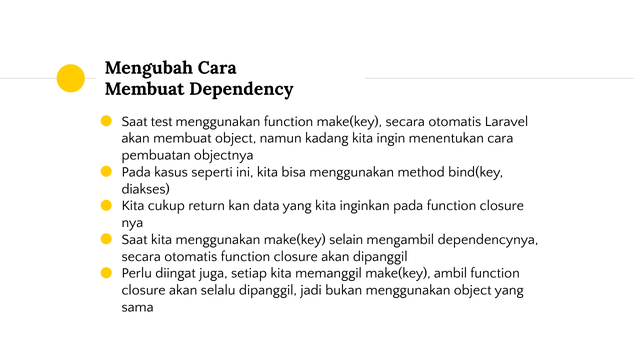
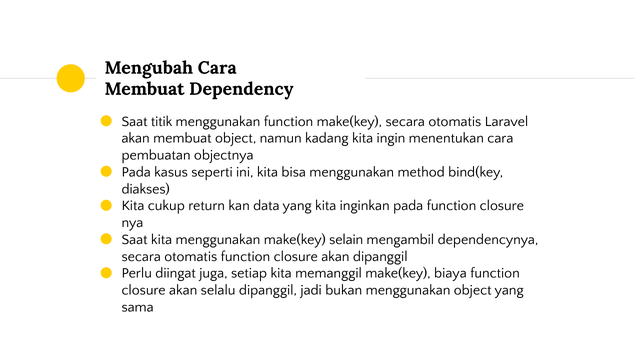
test: test -> titik
ambil: ambil -> biaya
